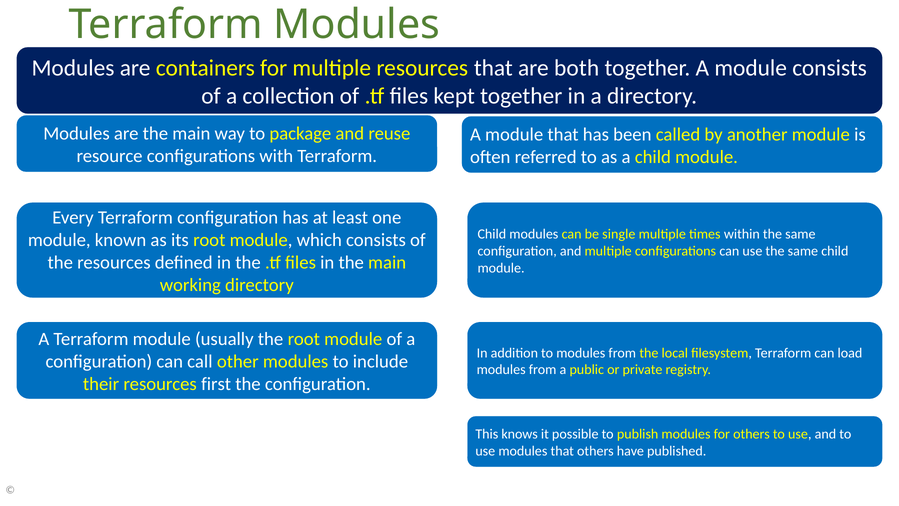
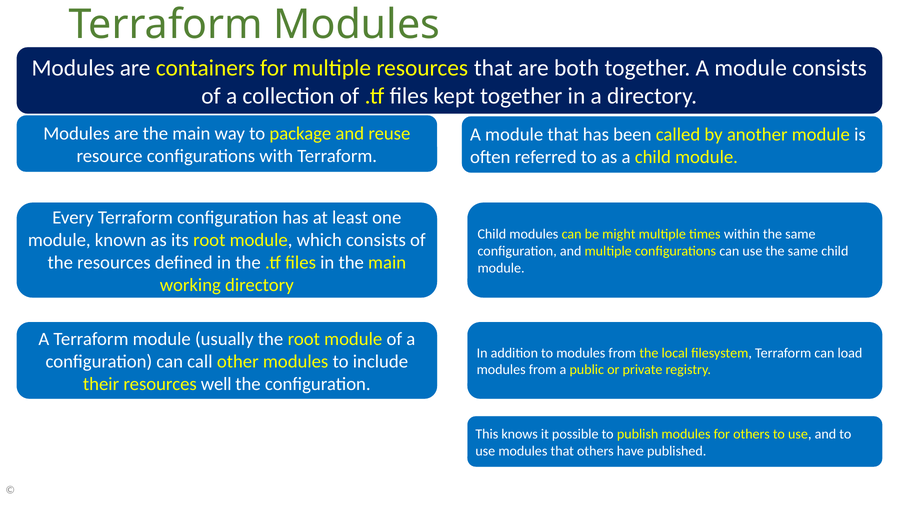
single: single -> might
first: first -> well
